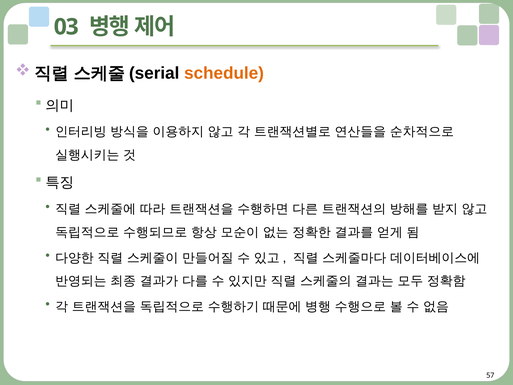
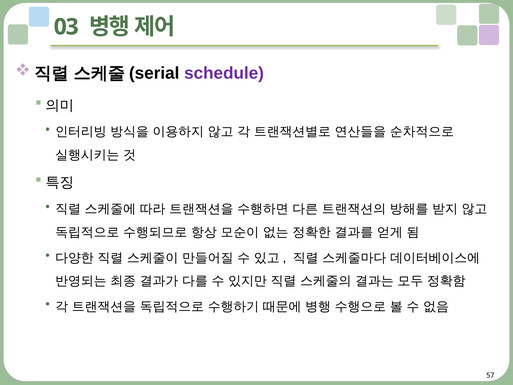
schedule colour: orange -> purple
